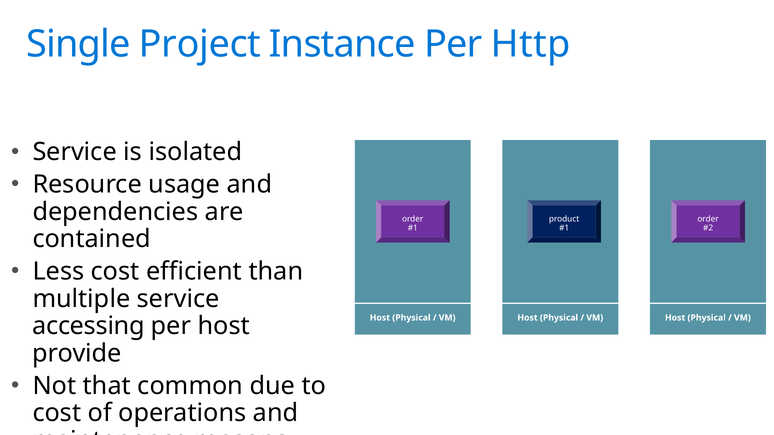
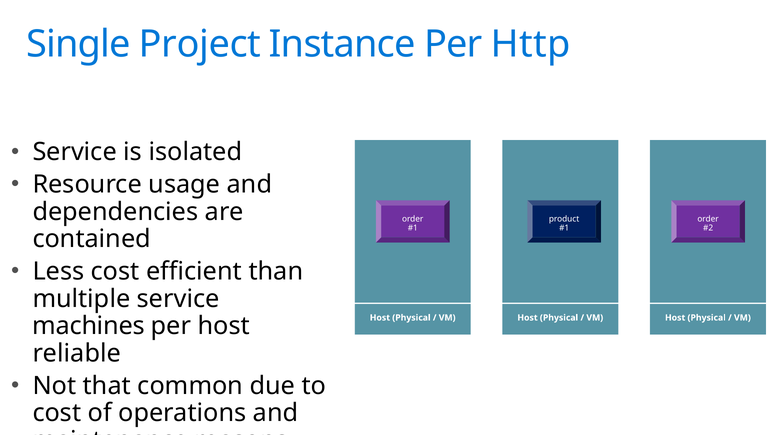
accessing: accessing -> machines
provide: provide -> reliable
